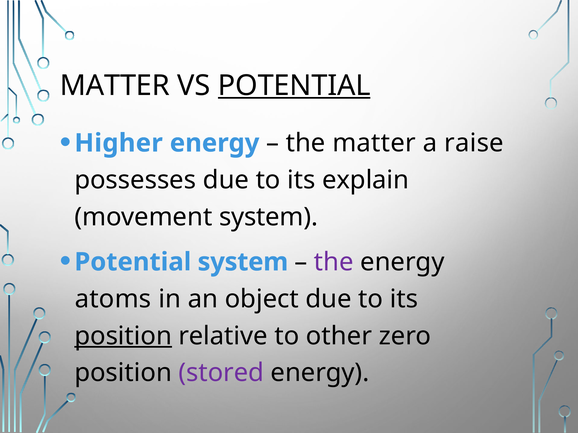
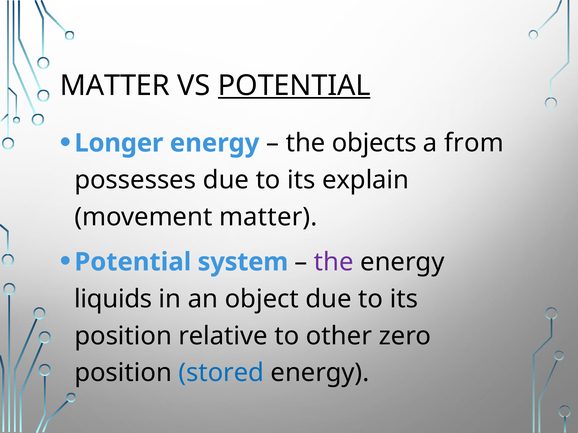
Higher: Higher -> Longer
the matter: matter -> objects
raise: raise -> from
movement system: system -> matter
atoms: atoms -> liquids
position at (123, 336) underline: present -> none
stored colour: purple -> blue
